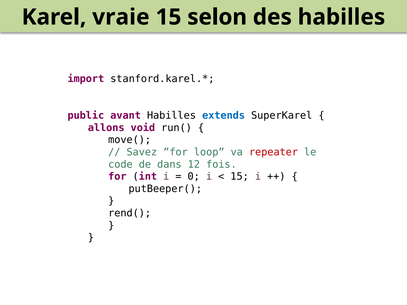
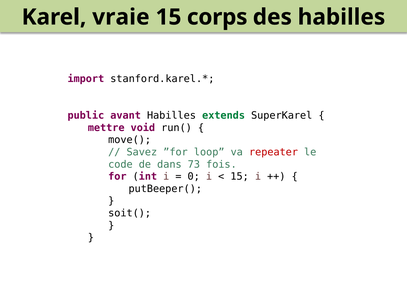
selon: selon -> corps
extends colour: blue -> green
allons: allons -> mettre
12: 12 -> 73
rend(: rend( -> soit(
